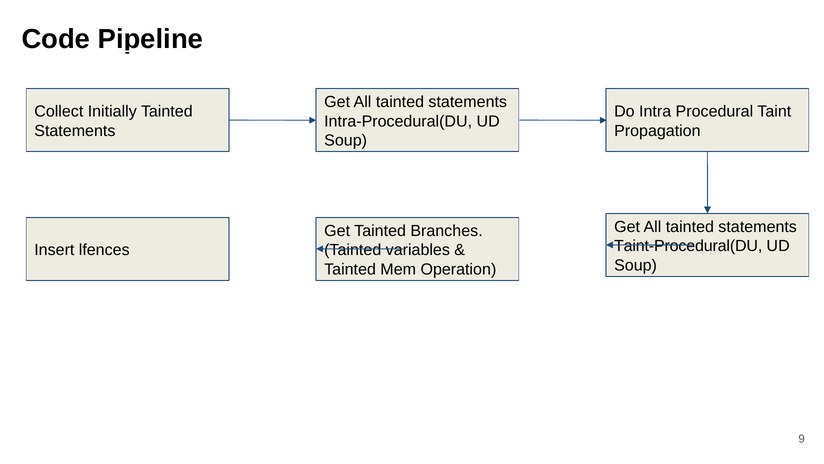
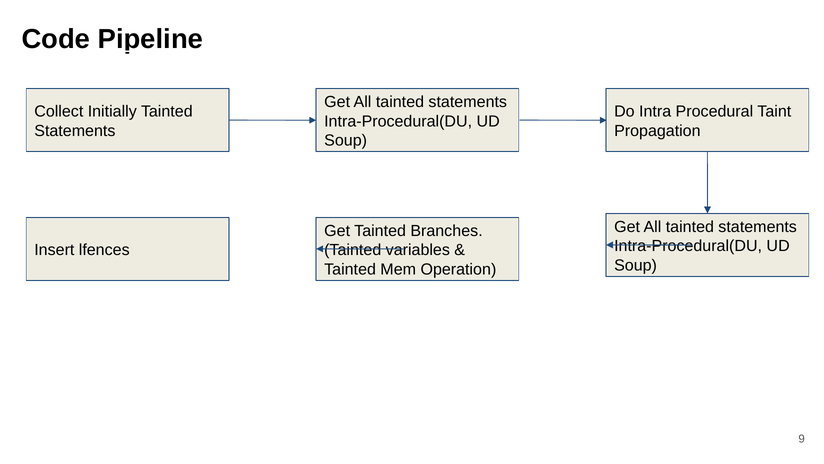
Taint-Procedural(DU at (688, 246): Taint-Procedural(DU -> Intra-Procedural(DU
